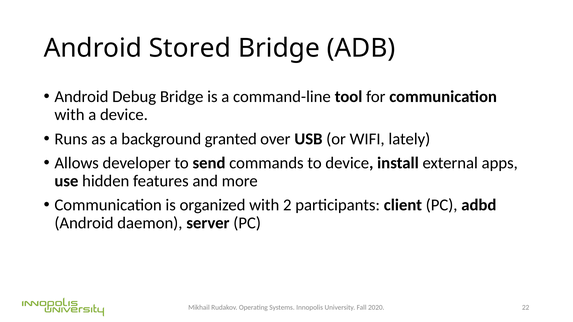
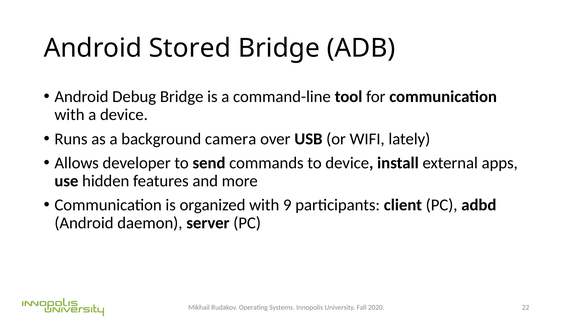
granted: granted -> camera
2: 2 -> 9
